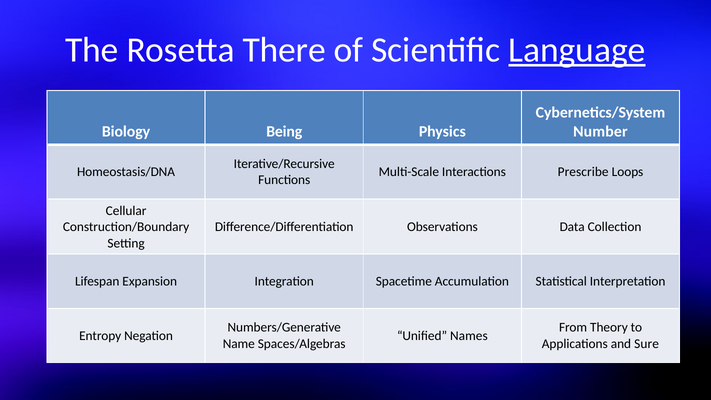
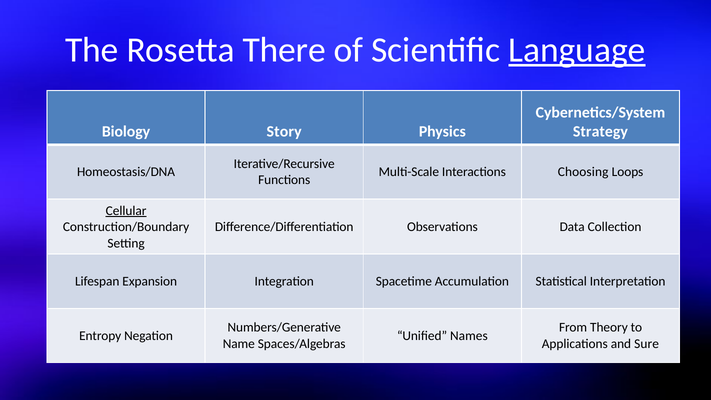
Being: Being -> Story
Number: Number -> Strategy
Prescribe: Prescribe -> Choosing
Cellular underline: none -> present
